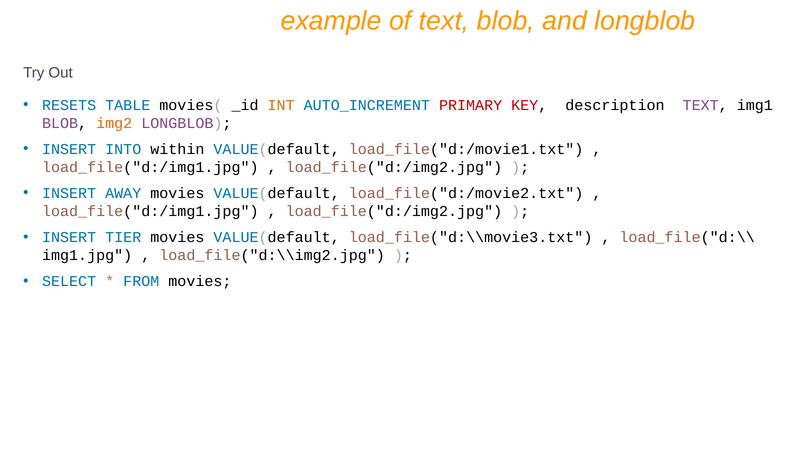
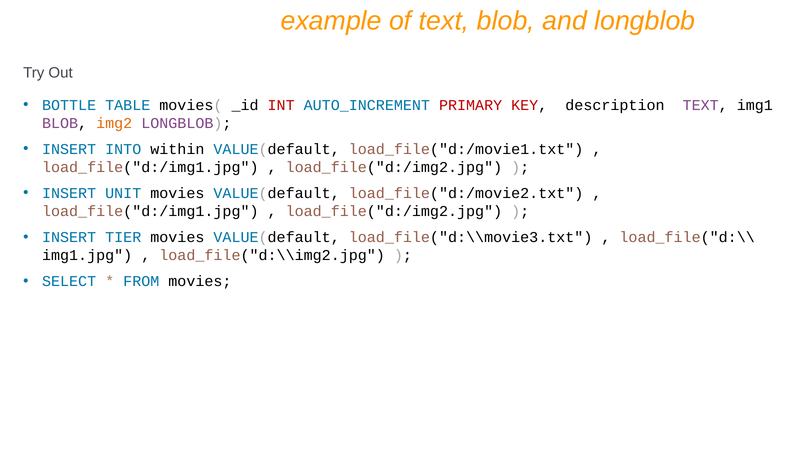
RESETS: RESETS -> BOTTLE
INT colour: orange -> red
AWAY: AWAY -> UNIT
